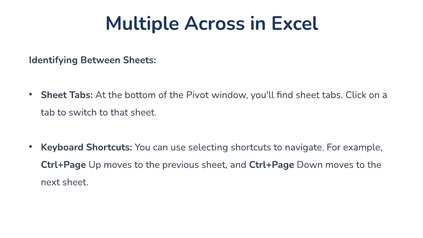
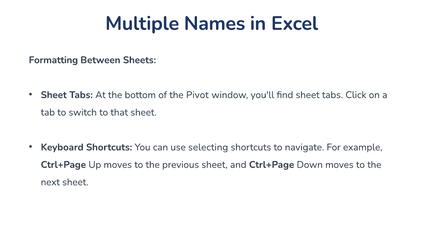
Across: Across -> Names
Identifying: Identifying -> Formatting
